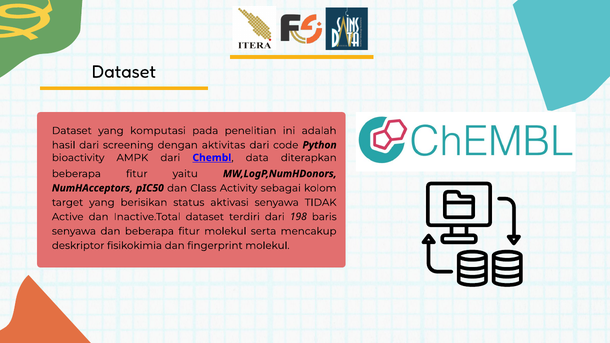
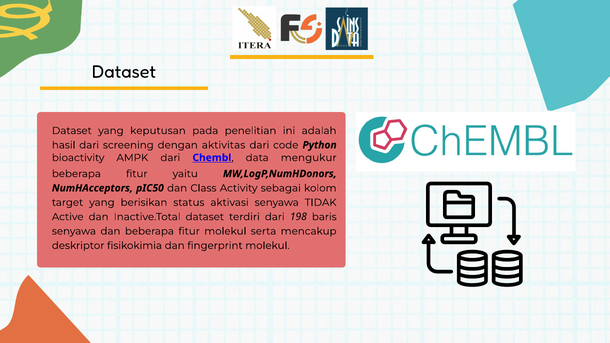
komputasi: komputasi -> keputusan
diterapkan: diterapkan -> mengukur
